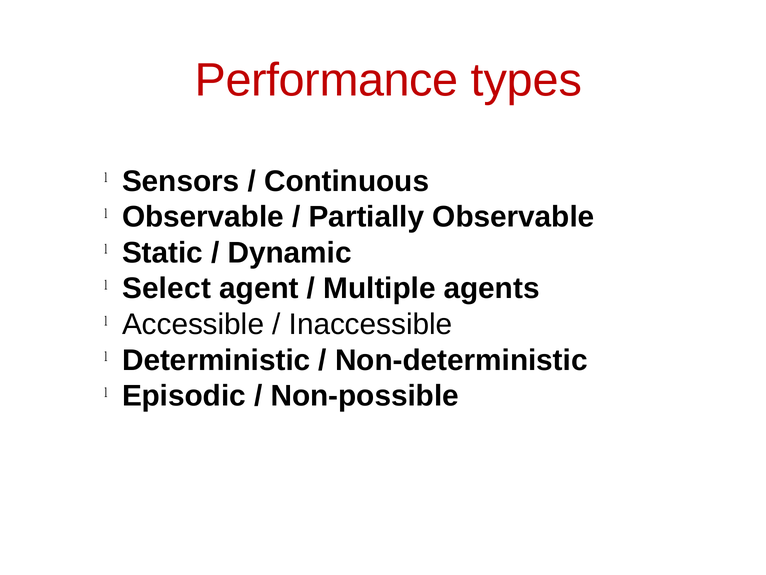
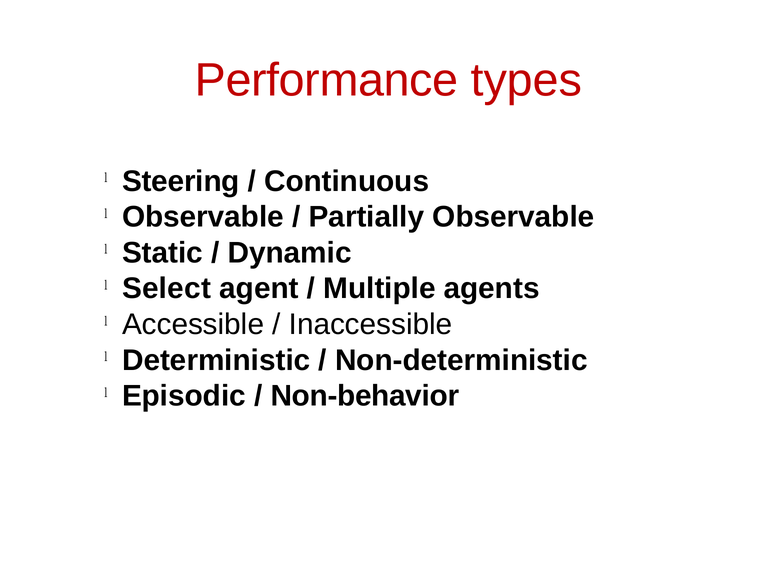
Sensors: Sensors -> Steering
Non-possible: Non-possible -> Non-behavior
